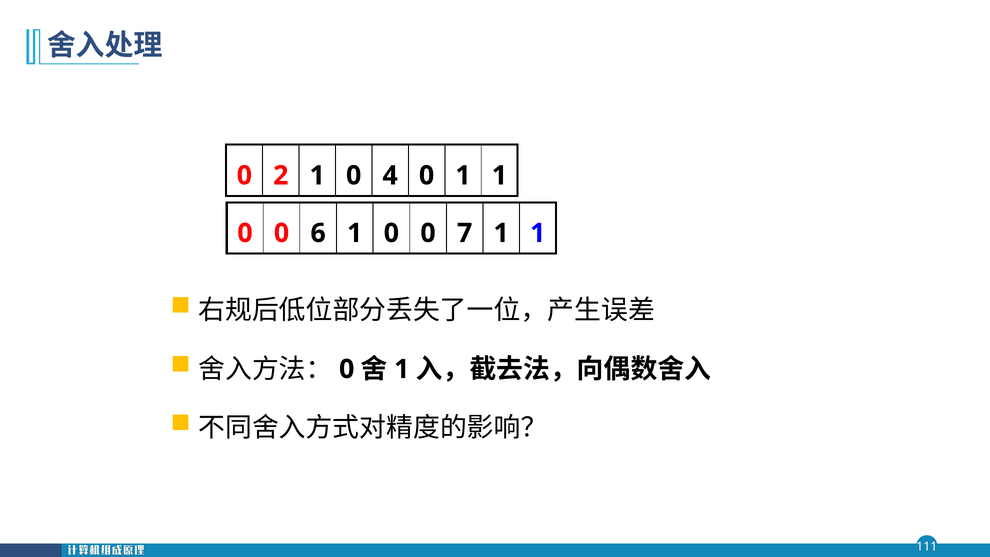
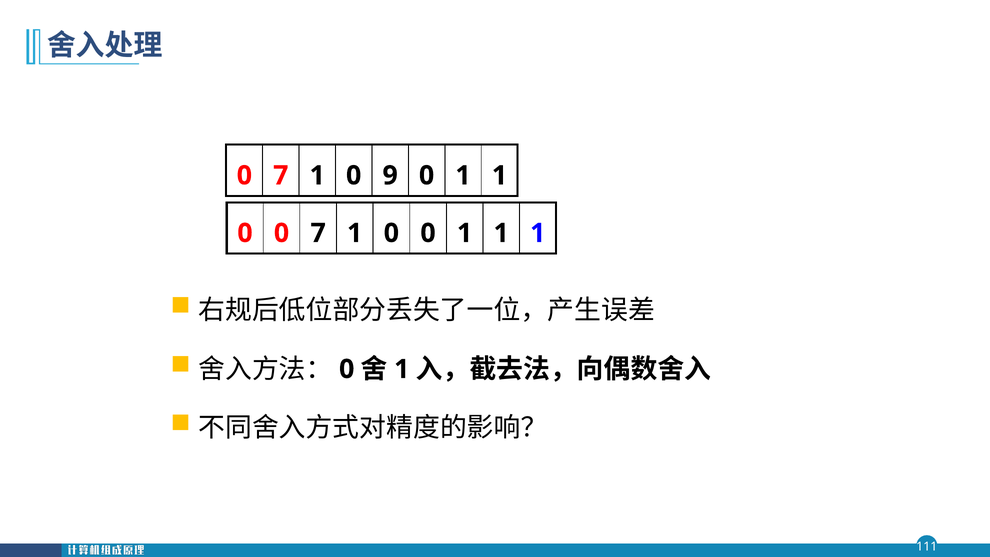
2 at (281, 175): 2 -> 7
4: 4 -> 9
0 0 6: 6 -> 7
0 0 7: 7 -> 1
